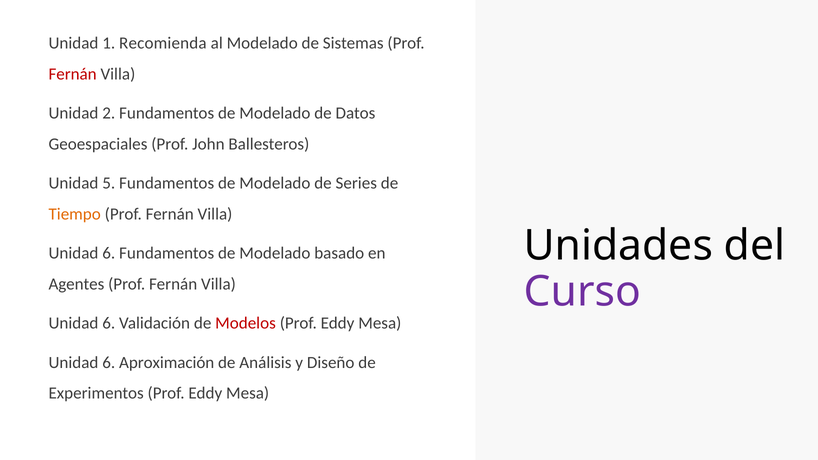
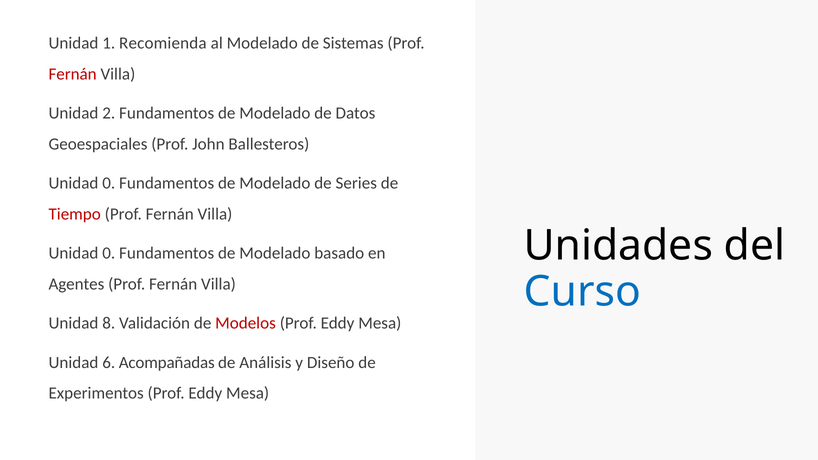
5 at (109, 183): 5 -> 0
Tiempo colour: orange -> red
6 at (109, 253): 6 -> 0
Curso colour: purple -> blue
6 at (109, 323): 6 -> 8
Aproximación: Aproximación -> Acompañadas
